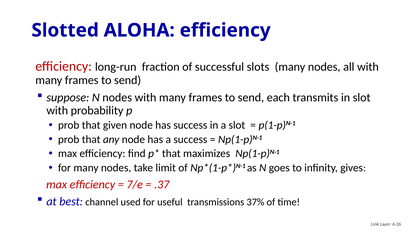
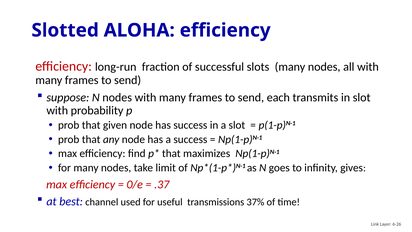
7/e: 7/e -> 0/e
